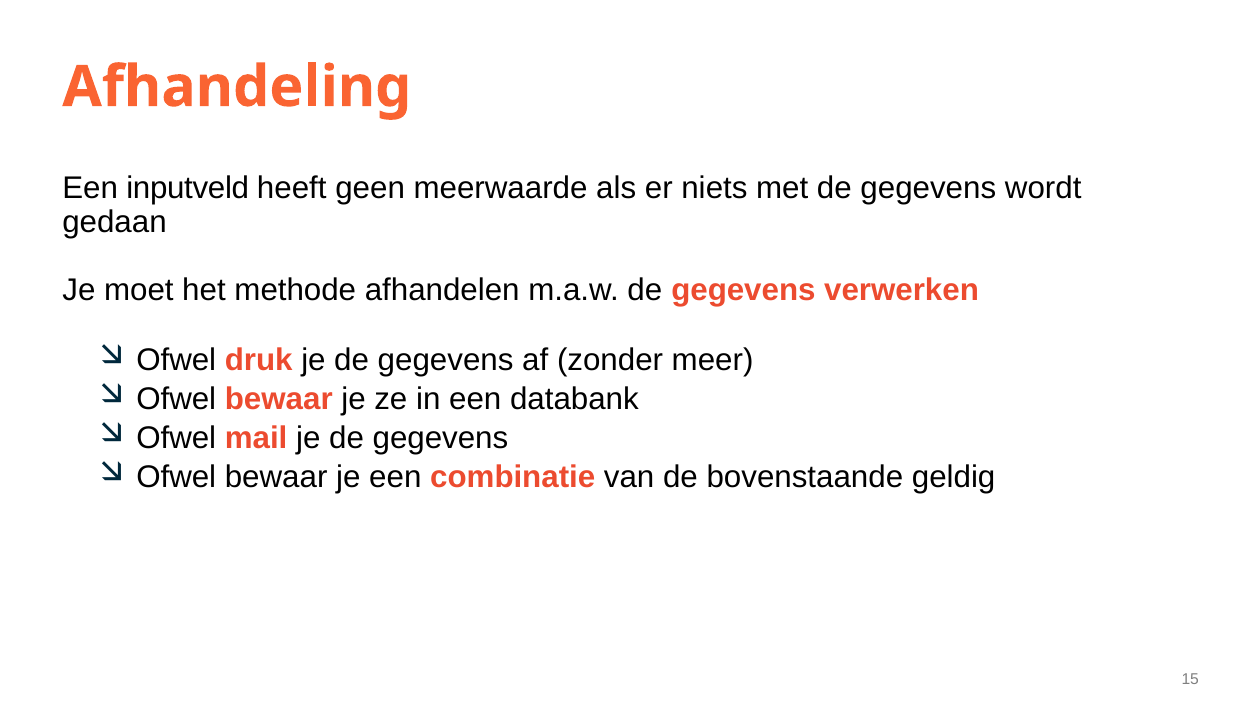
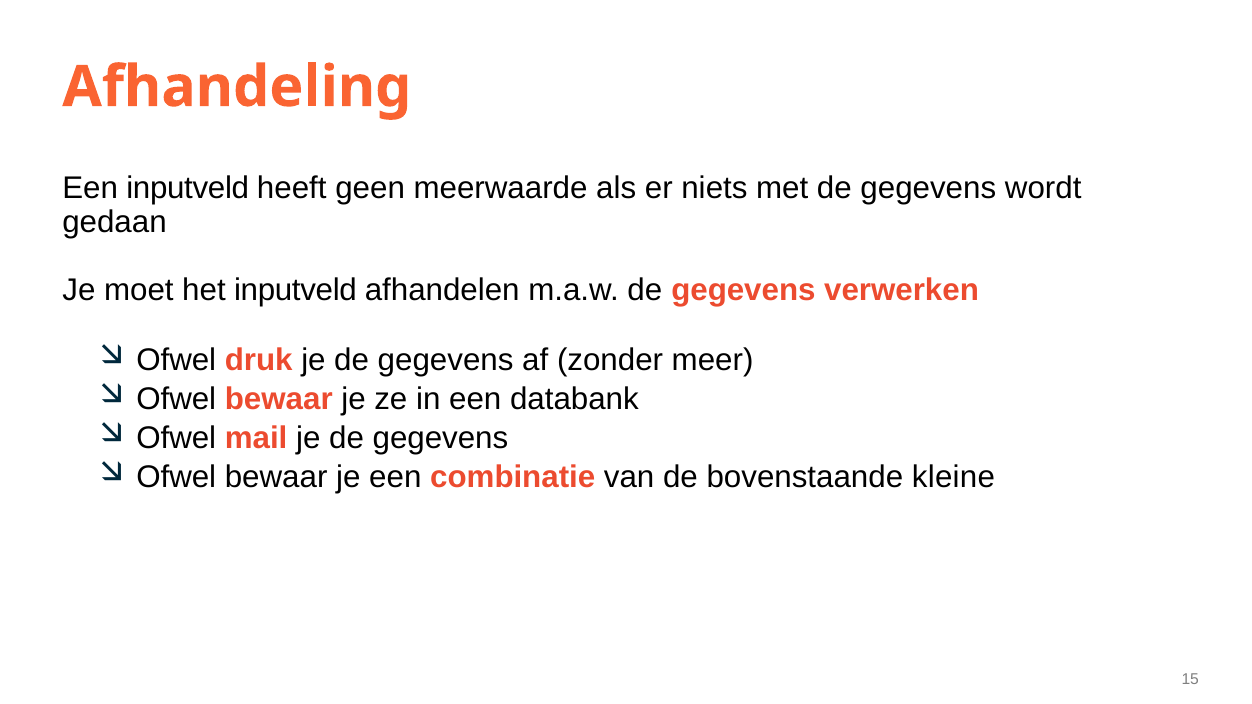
het methode: methode -> inputveld
geldig: geldig -> kleine
